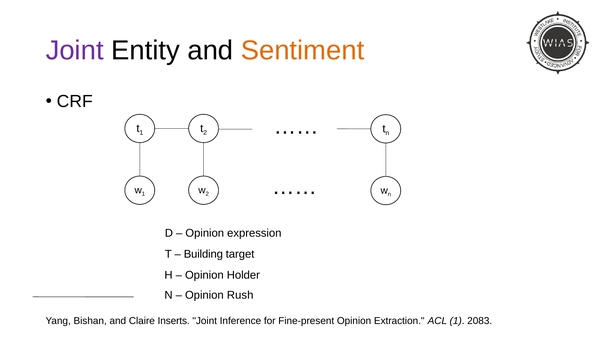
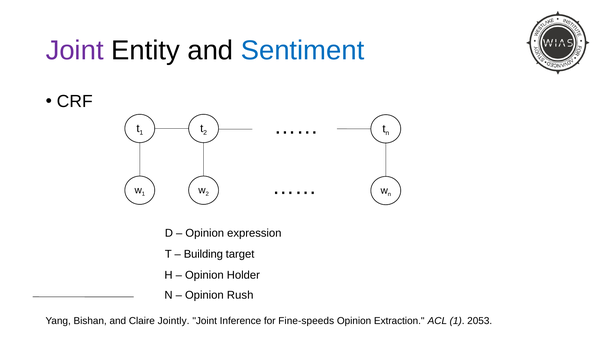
Sentiment colour: orange -> blue
Inserts: Inserts -> Jointly
Fine-present: Fine-present -> Fine-speeds
2083: 2083 -> 2053
